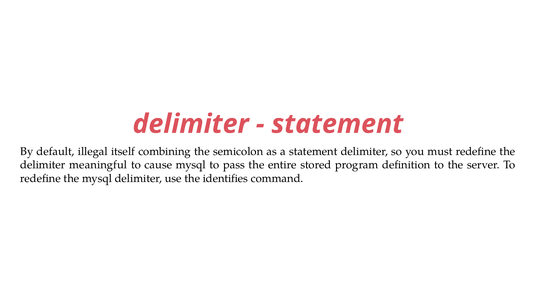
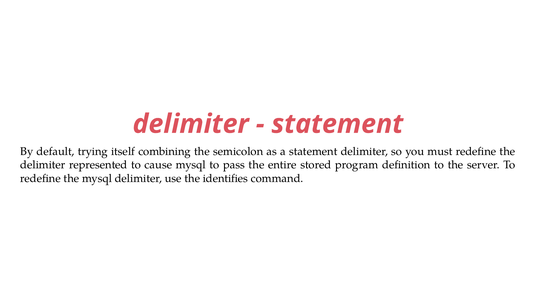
illegal: illegal -> trying
meaningful: meaningful -> represented
